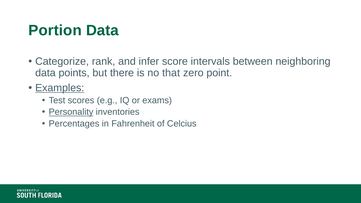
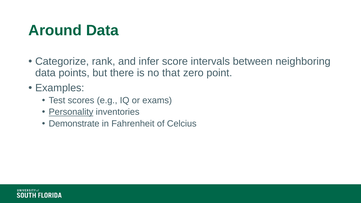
Portion: Portion -> Around
Examples underline: present -> none
Percentages: Percentages -> Demonstrate
